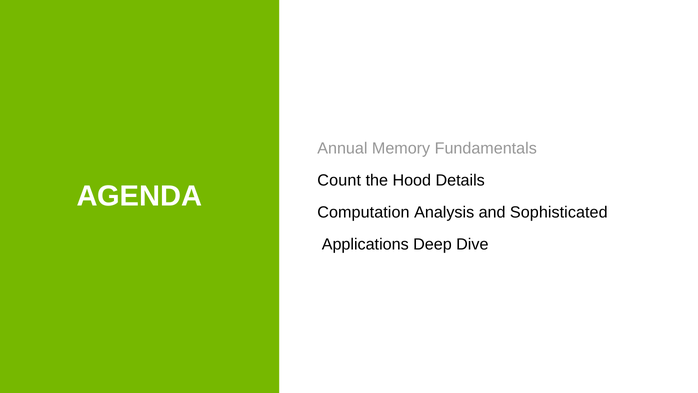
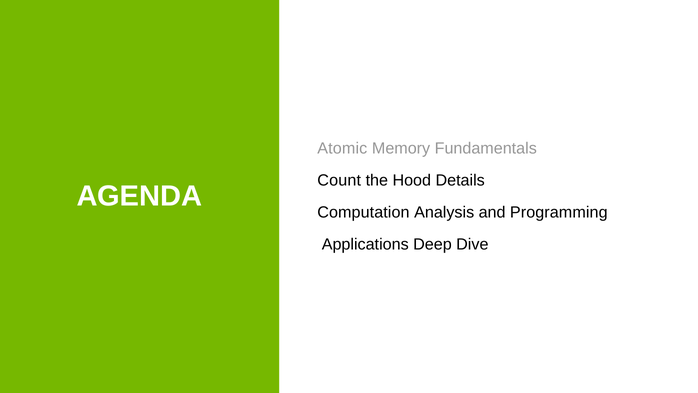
Annual: Annual -> Atomic
Sophisticated: Sophisticated -> Programming
